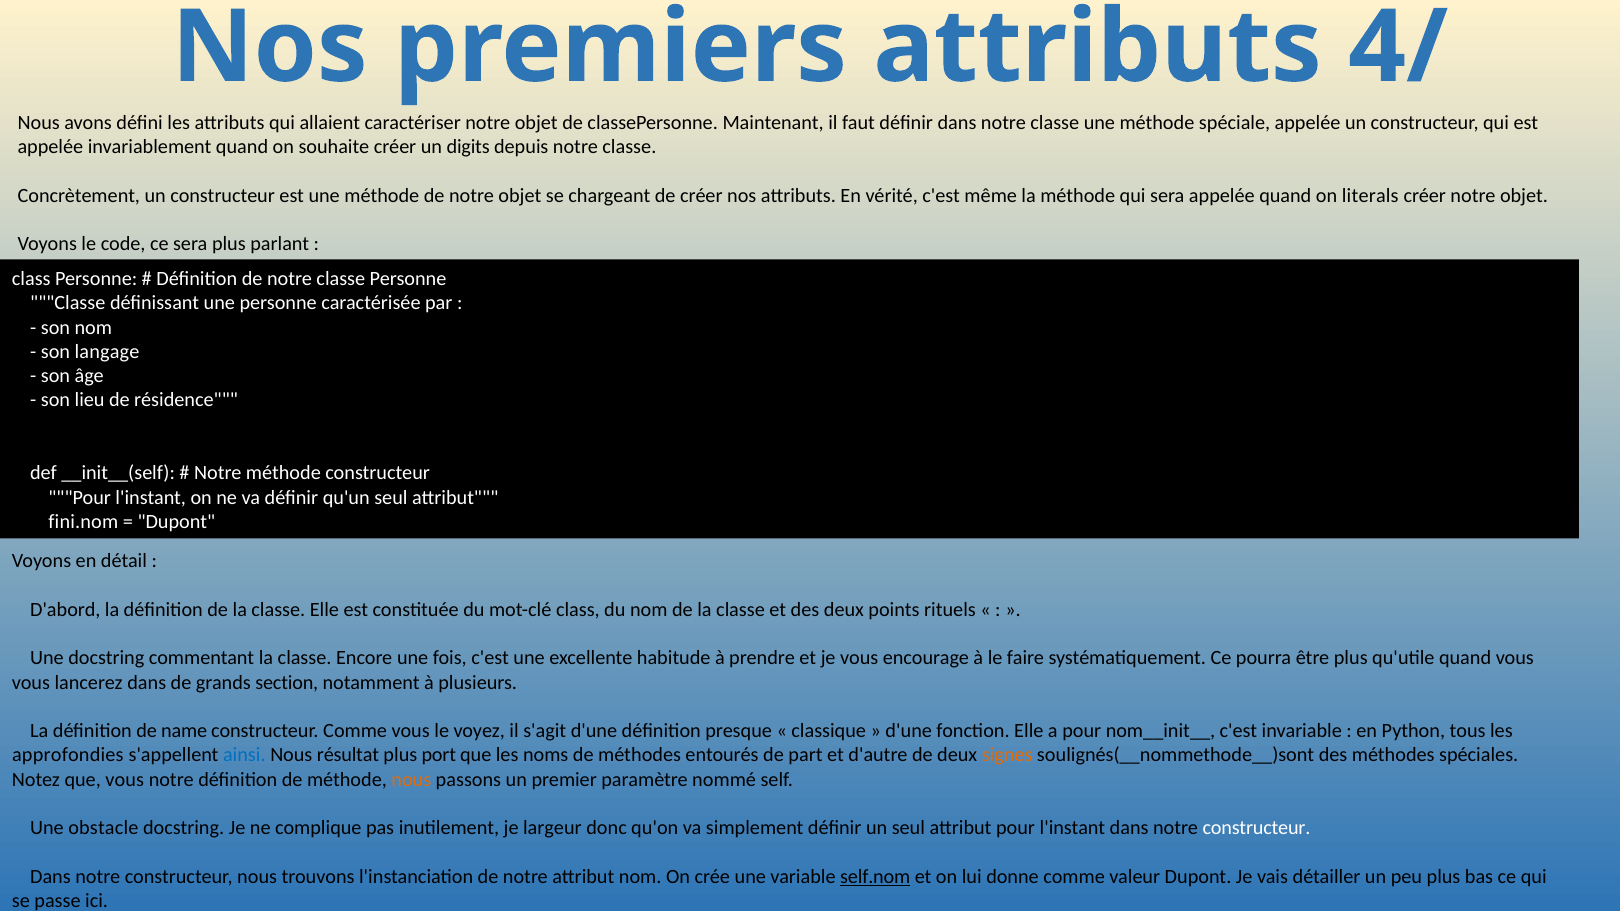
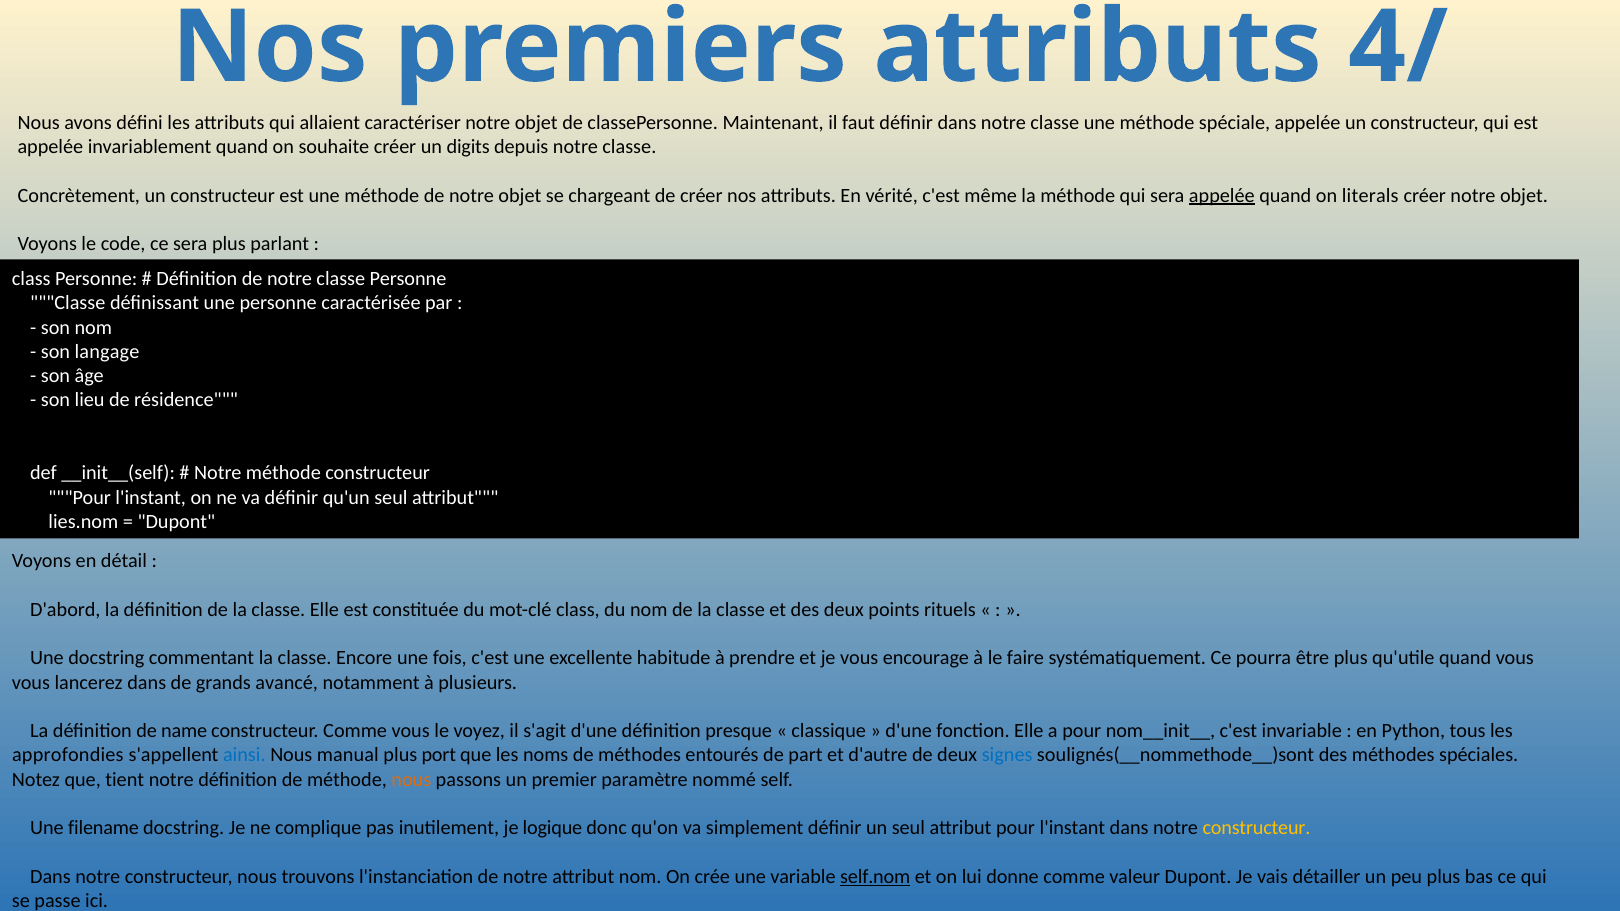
appelée at (1222, 195) underline: none -> present
fini.nom: fini.nom -> lies.nom
section: section -> avancé
résultat: résultat -> manual
signes colour: orange -> blue
que vous: vous -> tient
obstacle: obstacle -> filename
largeur: largeur -> logique
constructeur at (1256, 828) colour: white -> yellow
